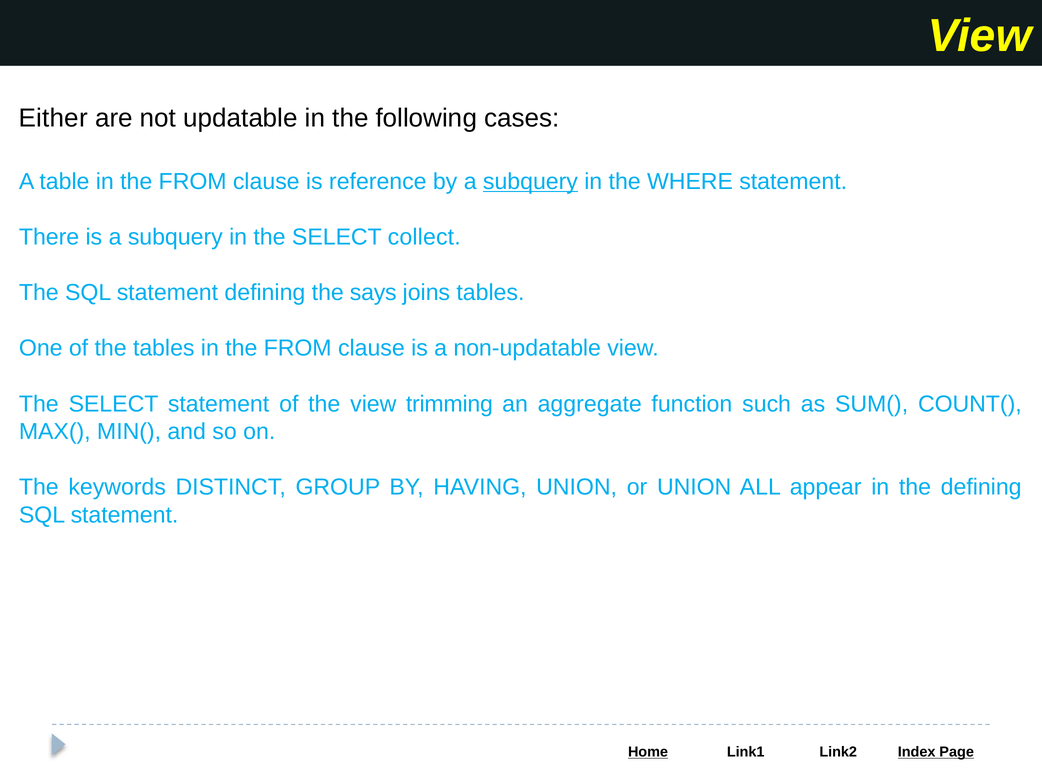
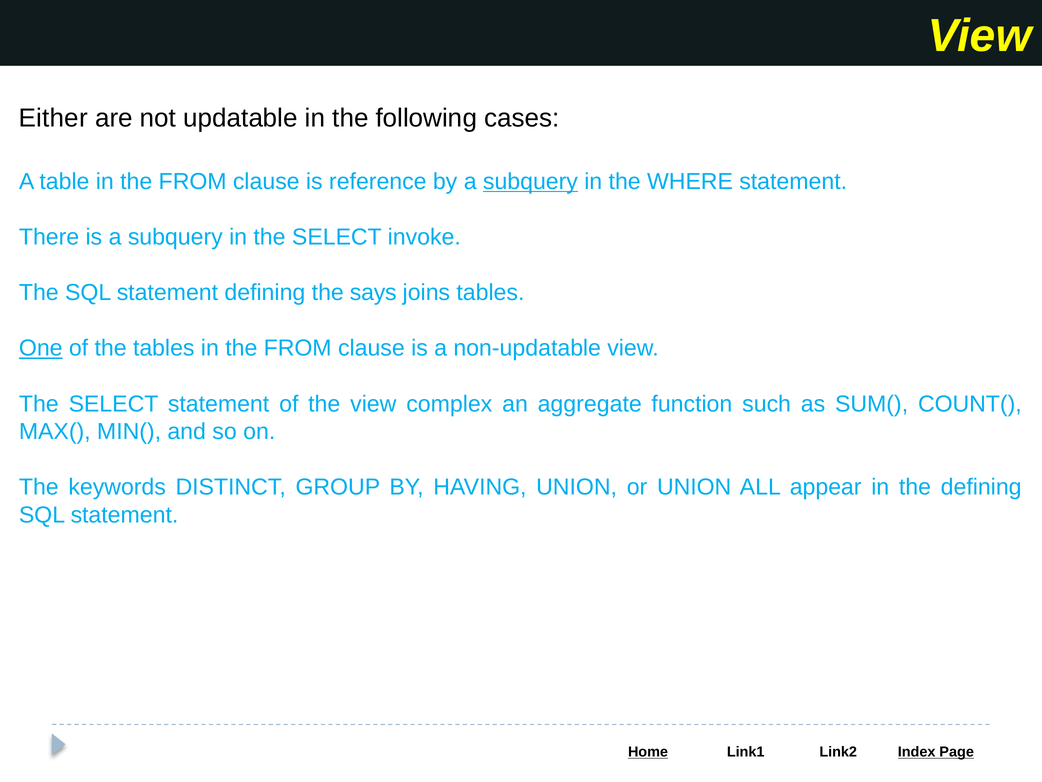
collect: collect -> invoke
One underline: none -> present
trimming: trimming -> complex
